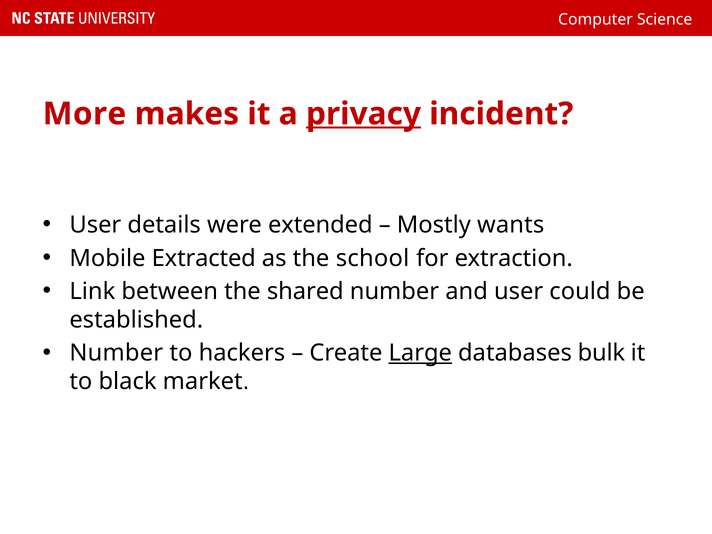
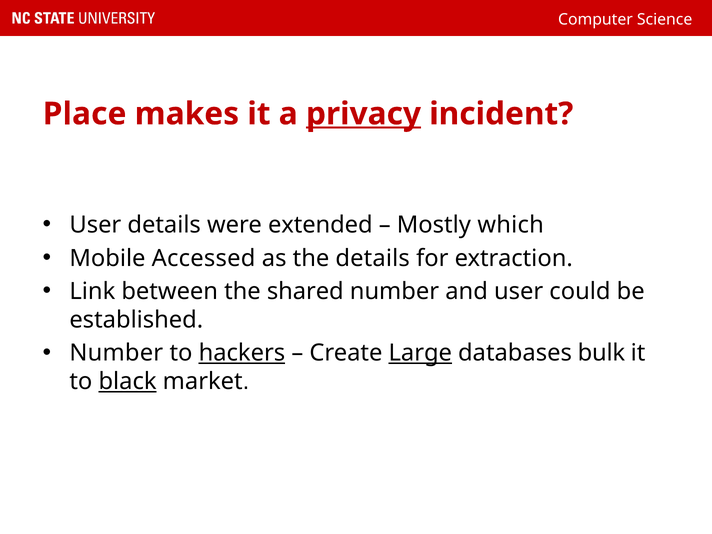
More: More -> Place
wants: wants -> which
Extracted: Extracted -> Accessed
the school: school -> details
hackers underline: none -> present
black underline: none -> present
